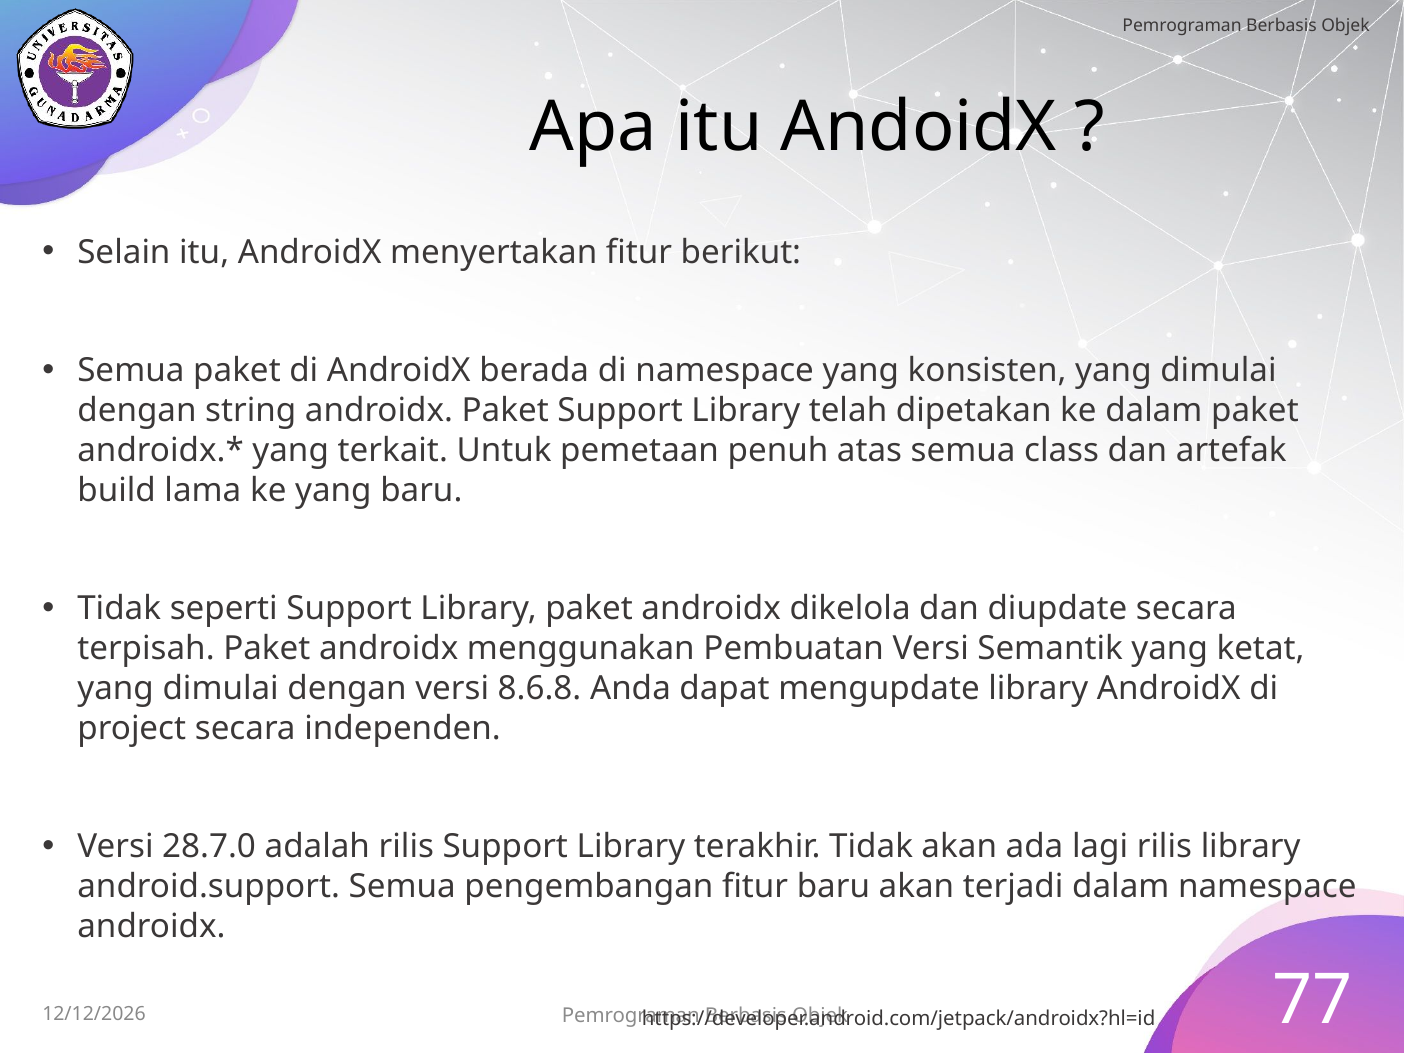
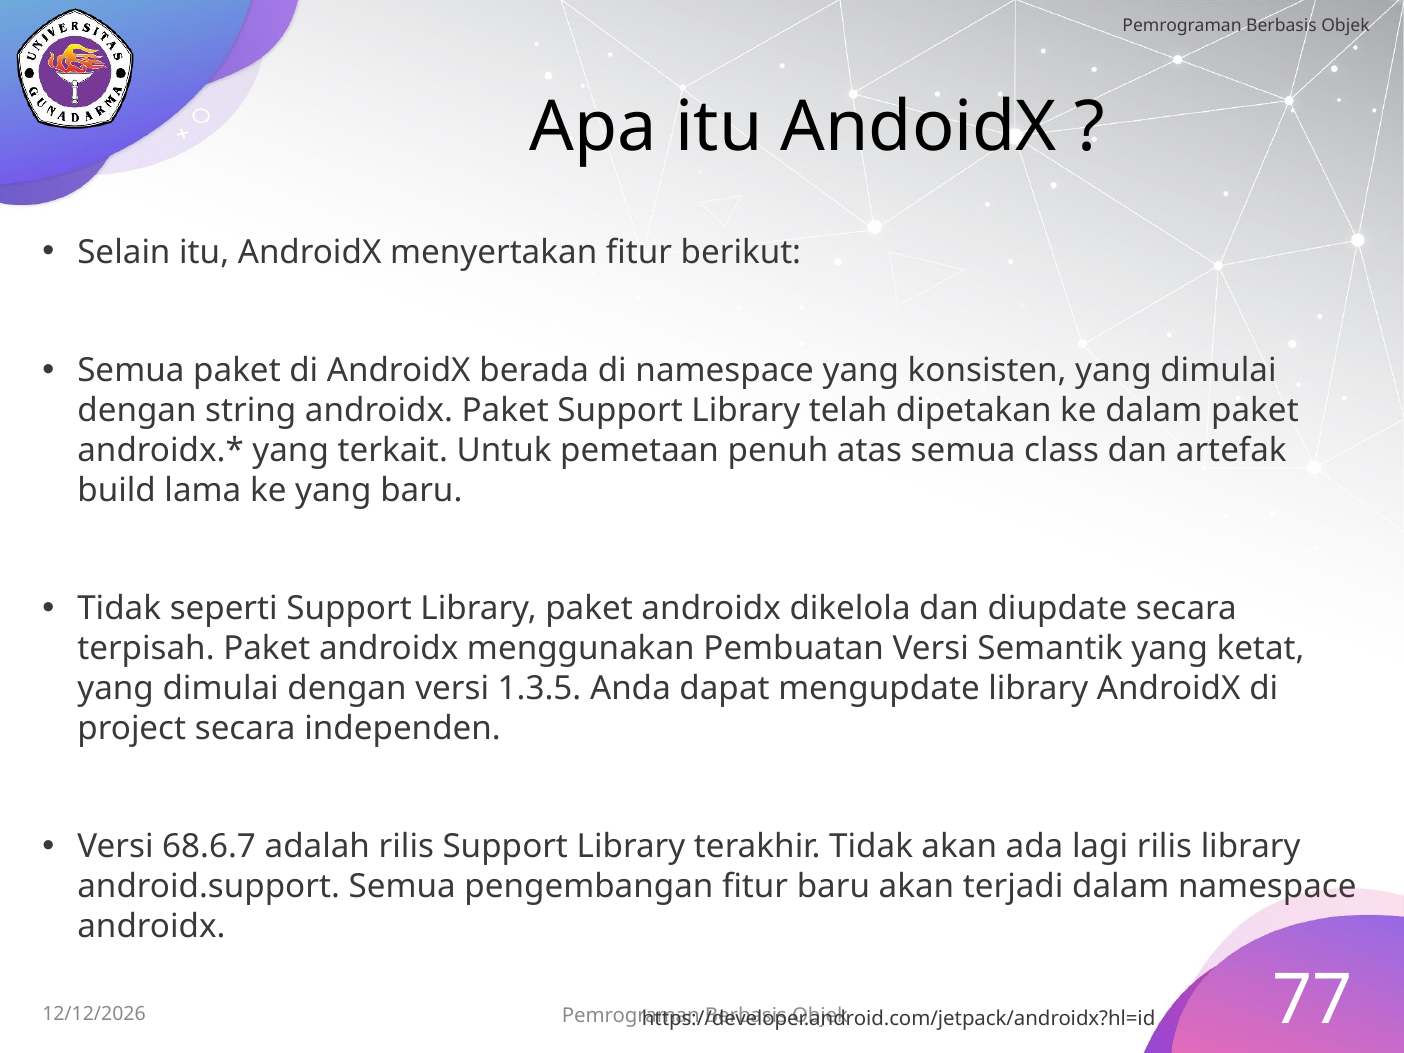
8.6.8: 8.6.8 -> 1.3.5
28.7.0: 28.7.0 -> 68.6.7
